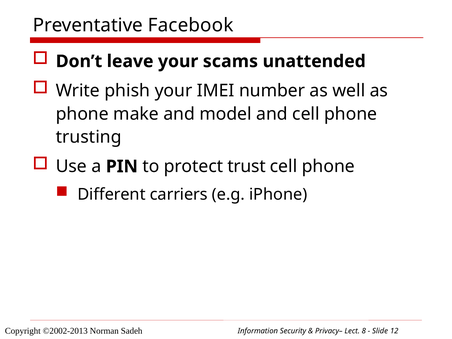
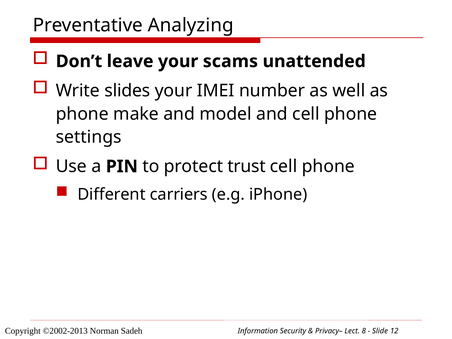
Facebook: Facebook -> Analyzing
phish: phish -> slides
trusting: trusting -> settings
